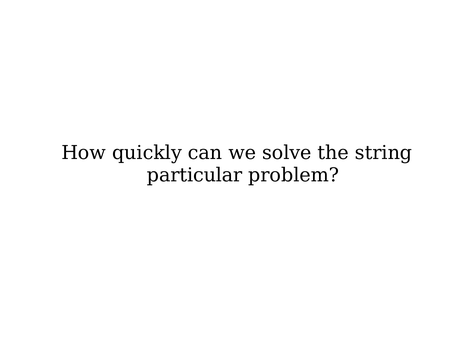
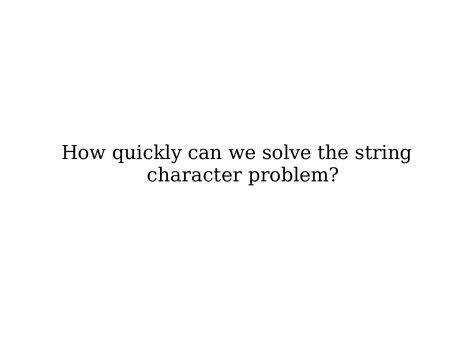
particular: particular -> character
